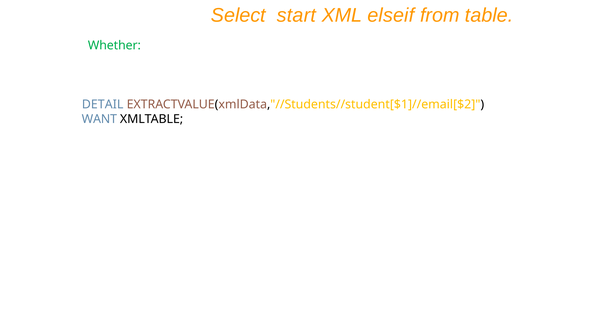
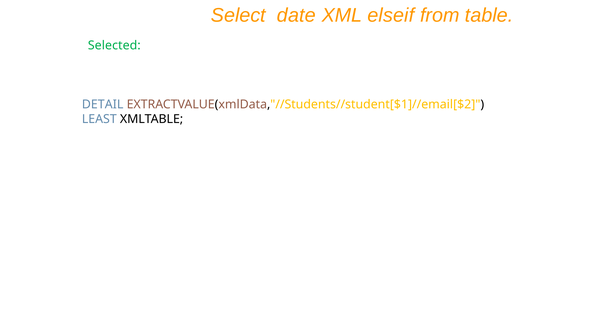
start: start -> date
Whether: Whether -> Selected
WANT: WANT -> LEAST
